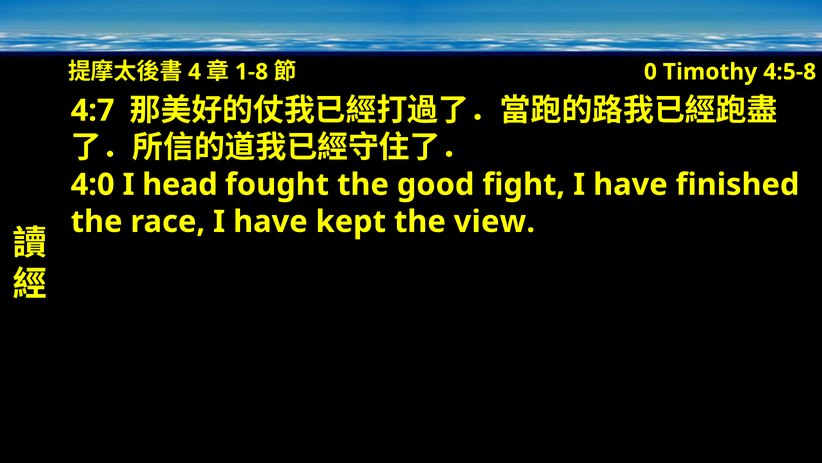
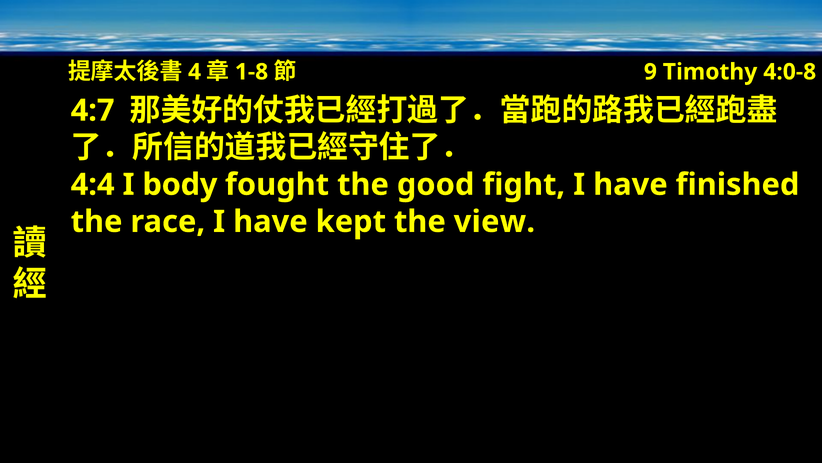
0: 0 -> 9
4:5-8: 4:5-8 -> 4:0-8
4:0: 4:0 -> 4:4
head: head -> body
